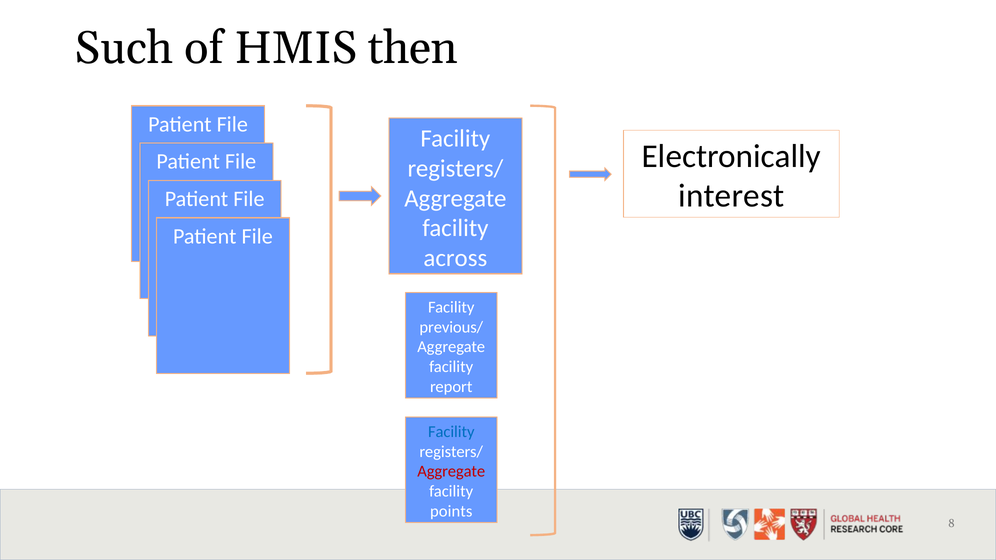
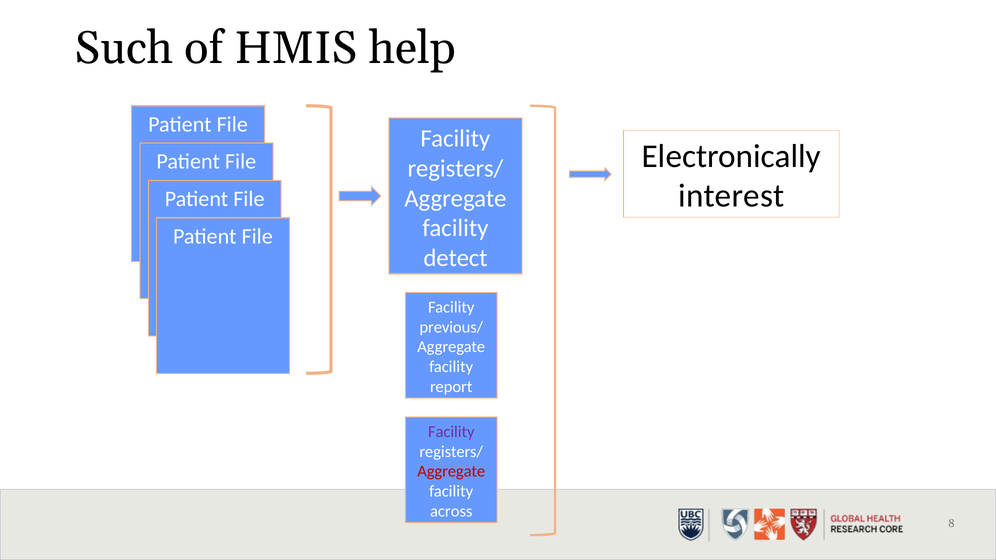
then: then -> help
across: across -> detect
Facility at (451, 432) colour: blue -> purple
points: points -> across
